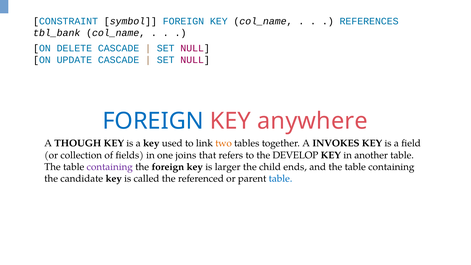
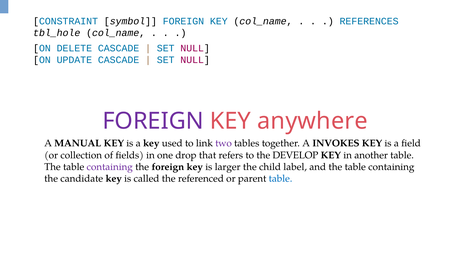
tbl_bank: tbl_bank -> tbl_hole
FOREIGN at (153, 121) colour: blue -> purple
THOUGH: THOUGH -> MANUAL
two colour: orange -> purple
joins: joins -> drop
ends: ends -> label
